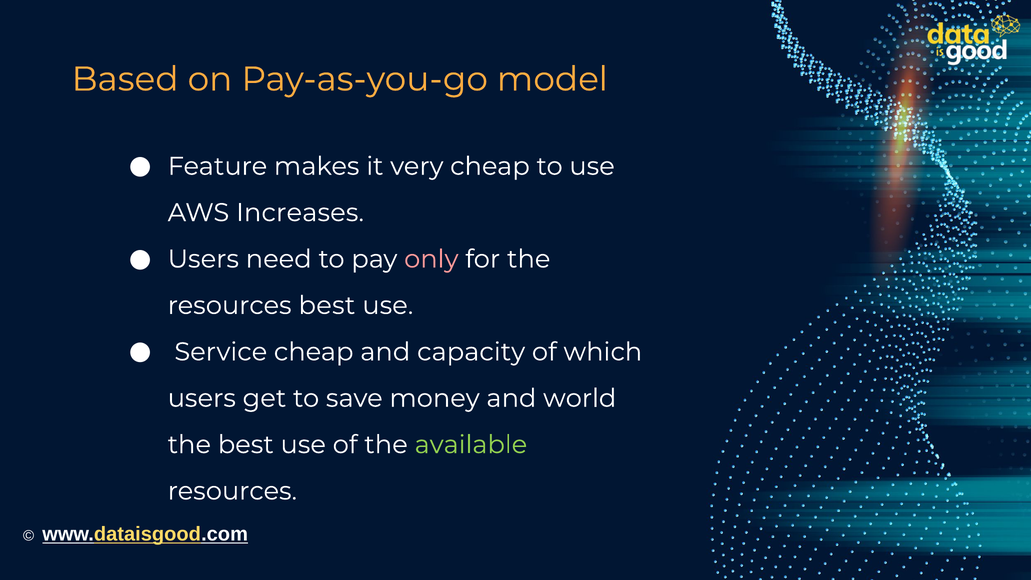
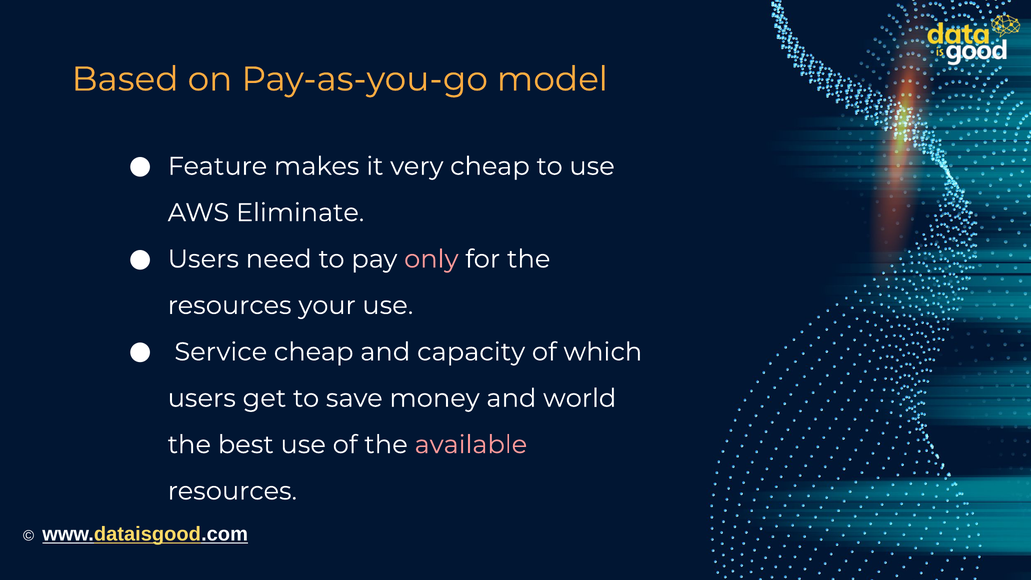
Increases: Increases -> Eliminate
resources best: best -> your
available colour: light green -> pink
